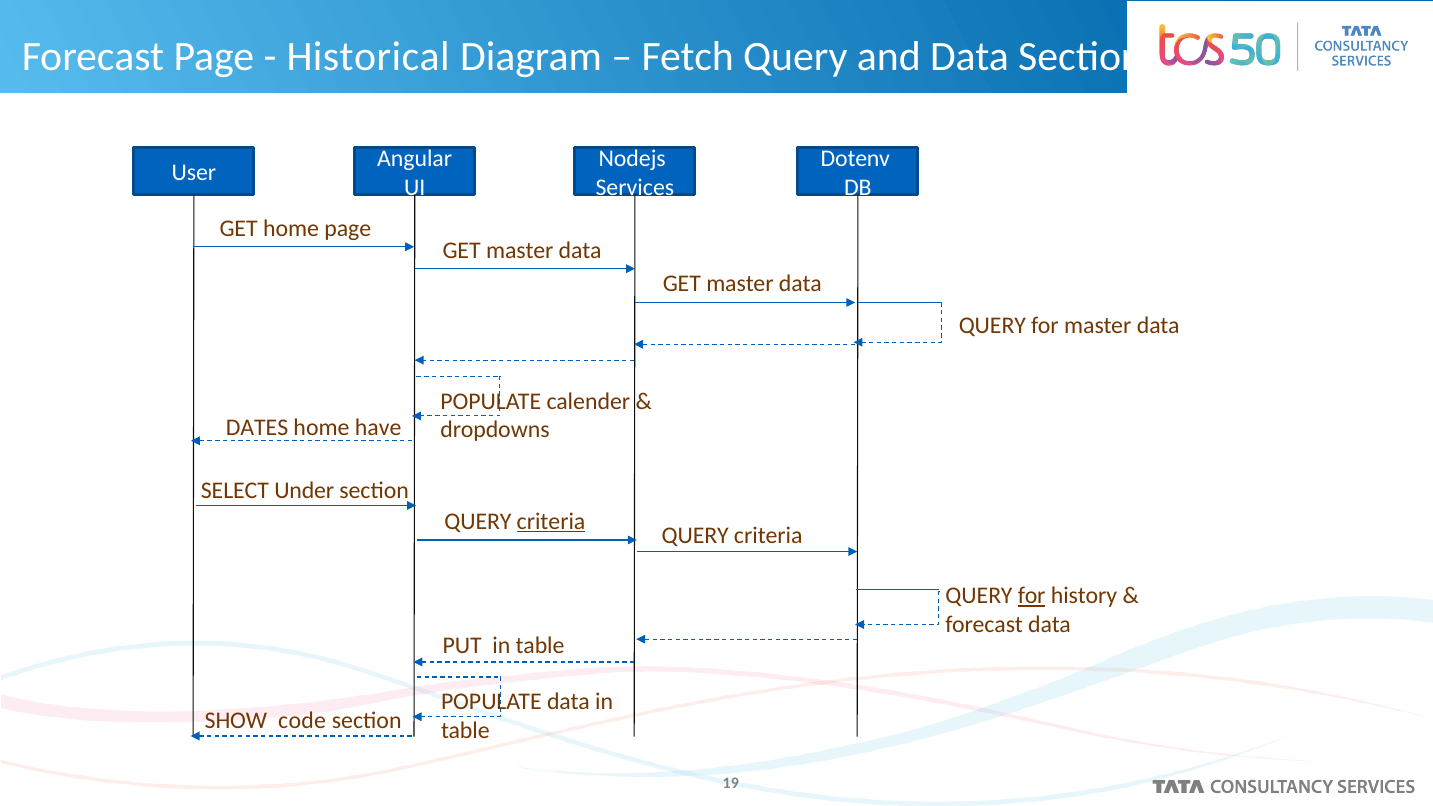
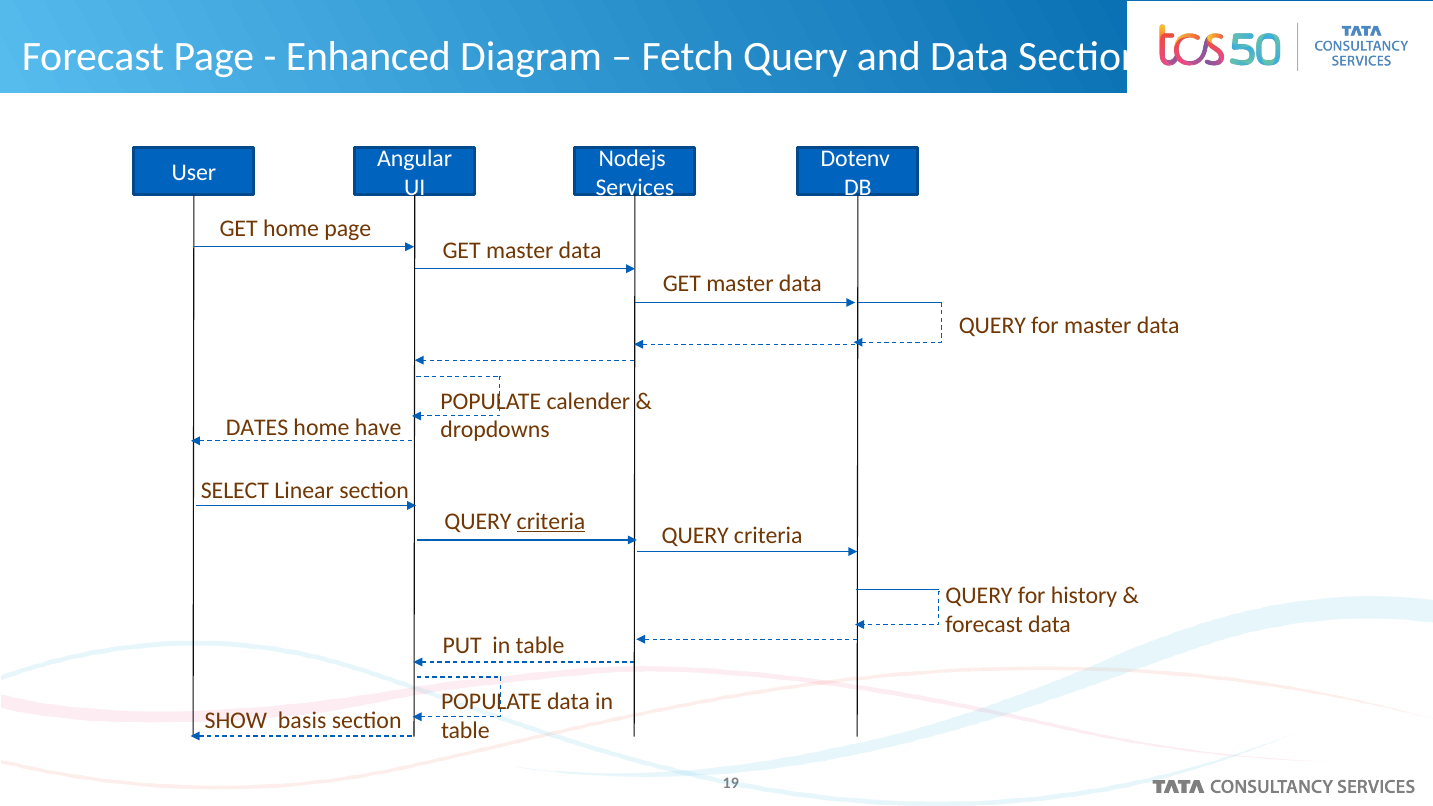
Historical: Historical -> Enhanced
Under: Under -> Linear
for at (1032, 596) underline: present -> none
code: code -> basis
